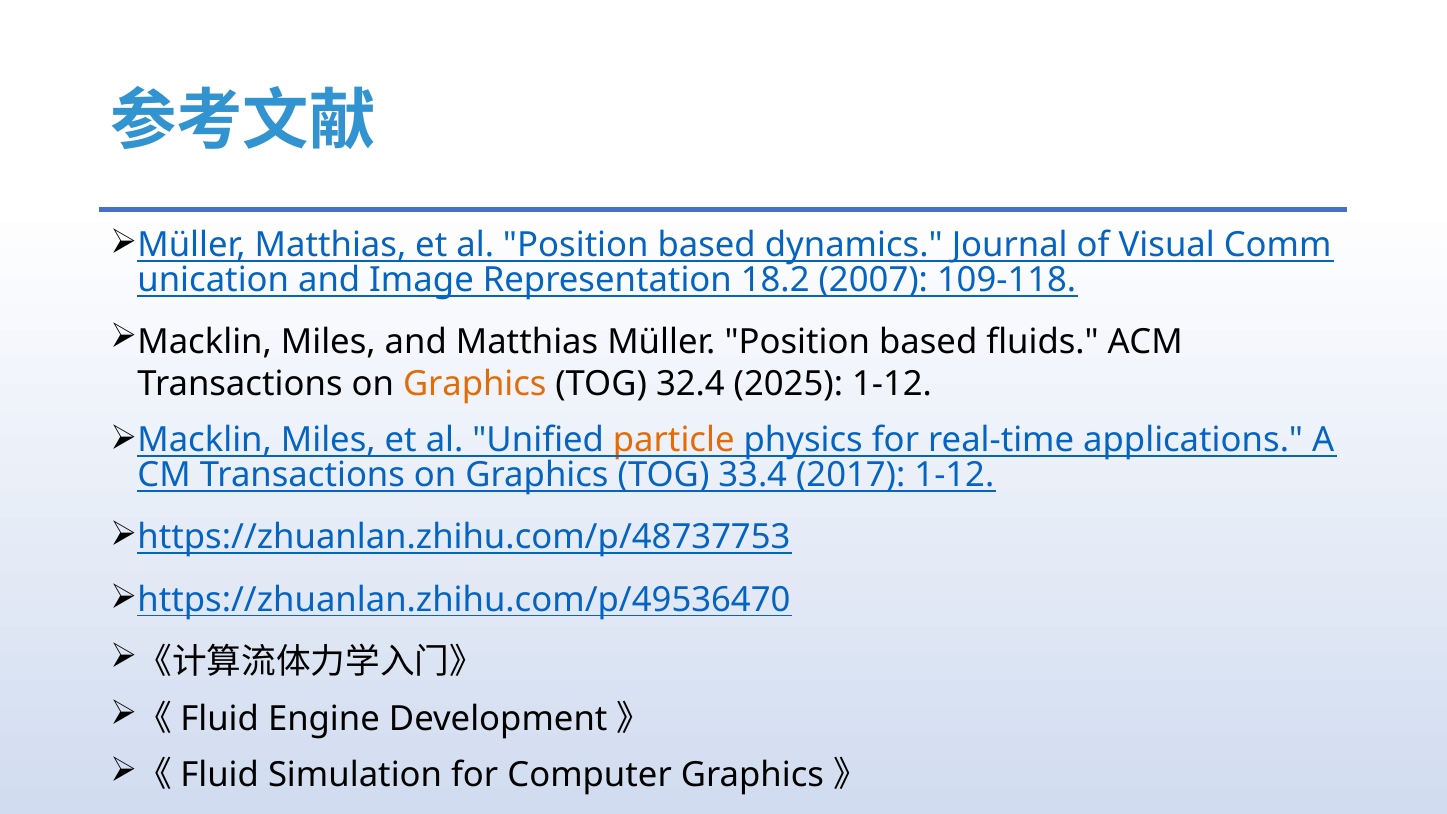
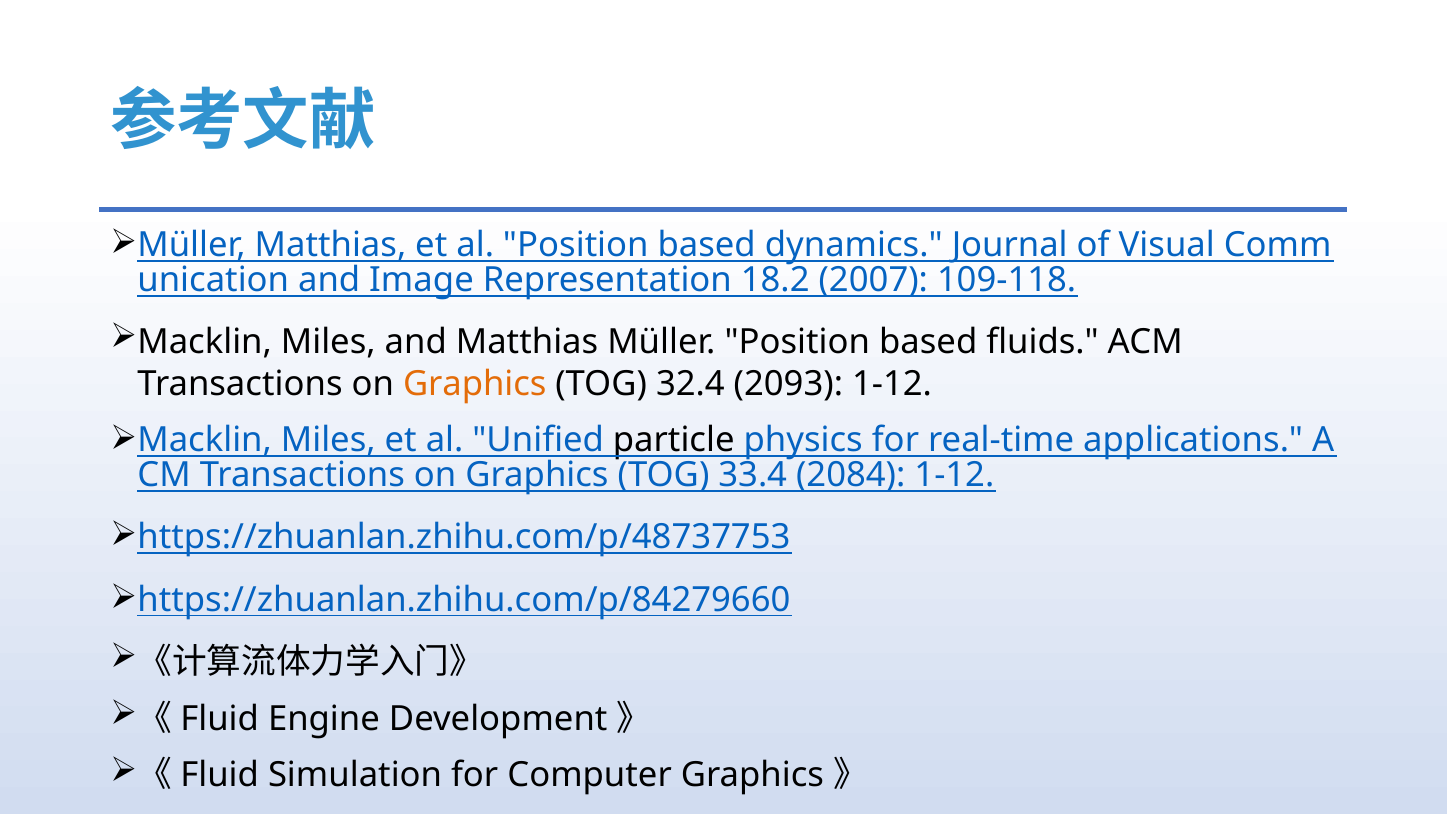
2025: 2025 -> 2093
particle colour: orange -> black
2017: 2017 -> 2084
https://zhuanlan.zhihu.com/p/49536470: https://zhuanlan.zhihu.com/p/49536470 -> https://zhuanlan.zhihu.com/p/84279660
